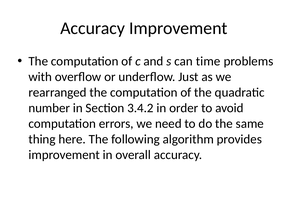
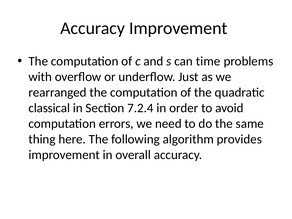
number: number -> classical
3.4.2: 3.4.2 -> 7.2.4
